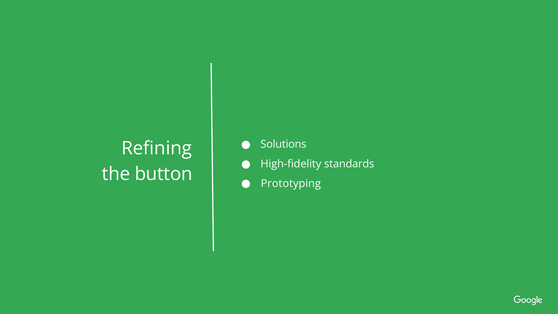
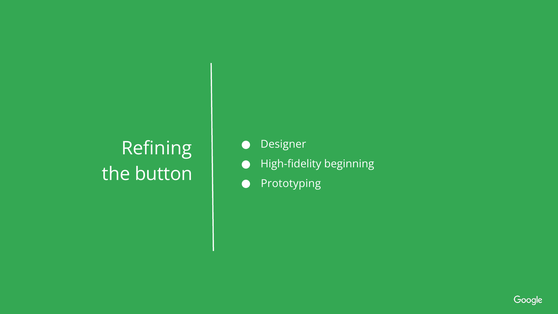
Solutions: Solutions -> Designer
standards: standards -> beginning
